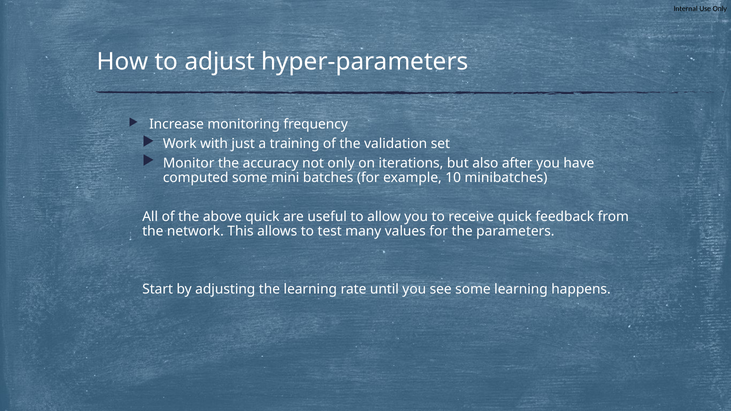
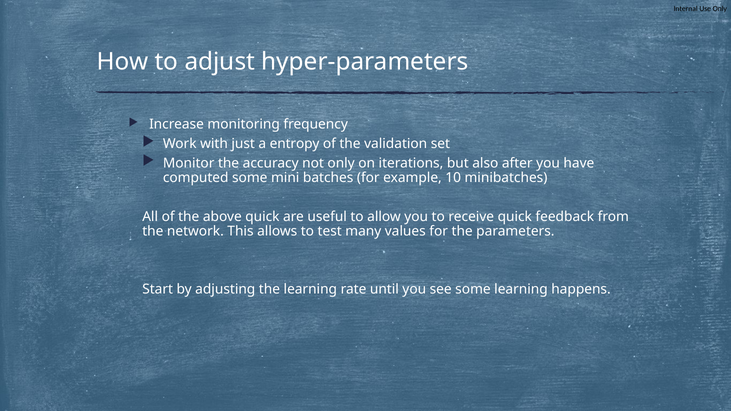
training: training -> entropy
